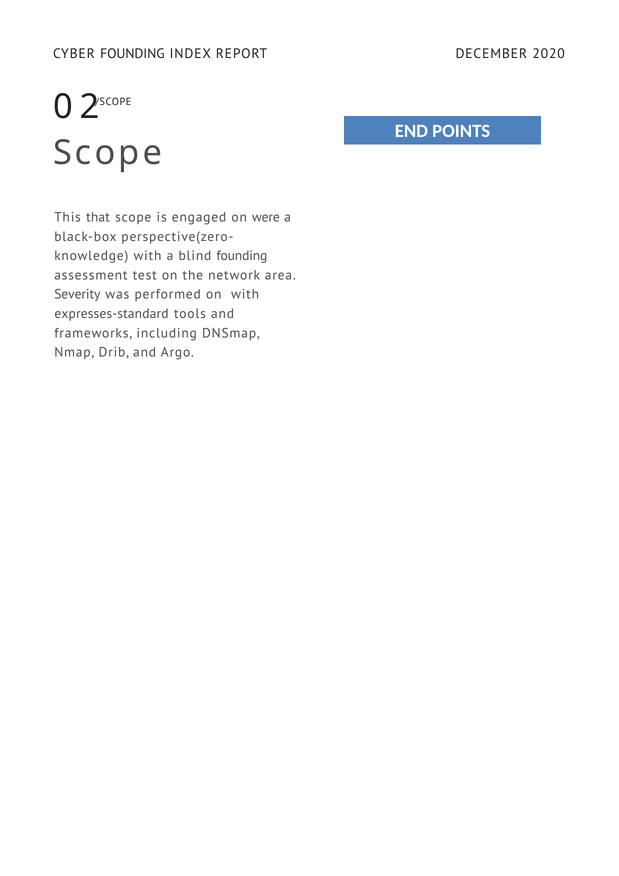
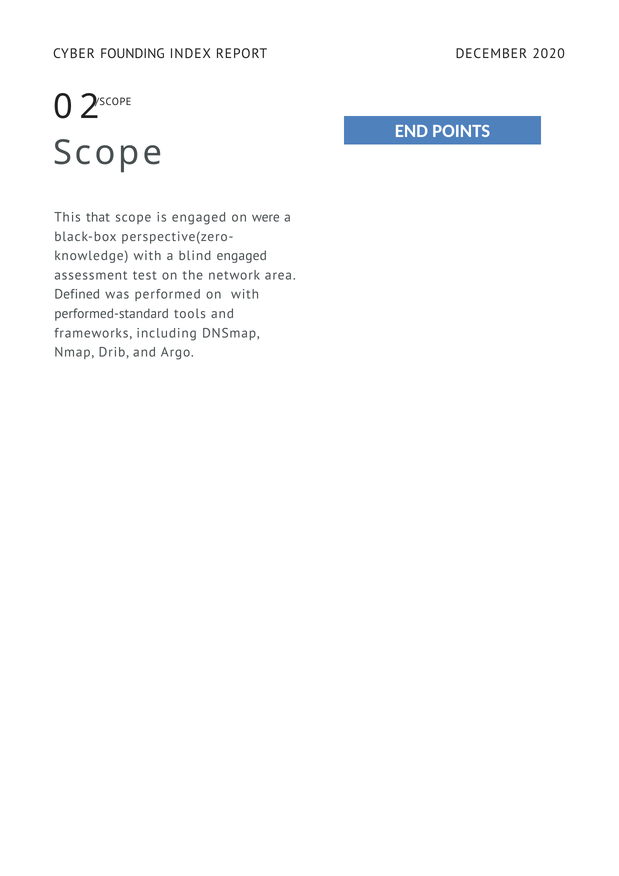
blind founding: founding -> engaged
Severity: Severity -> Defined
expresses-standard: expresses-standard -> performed-standard
